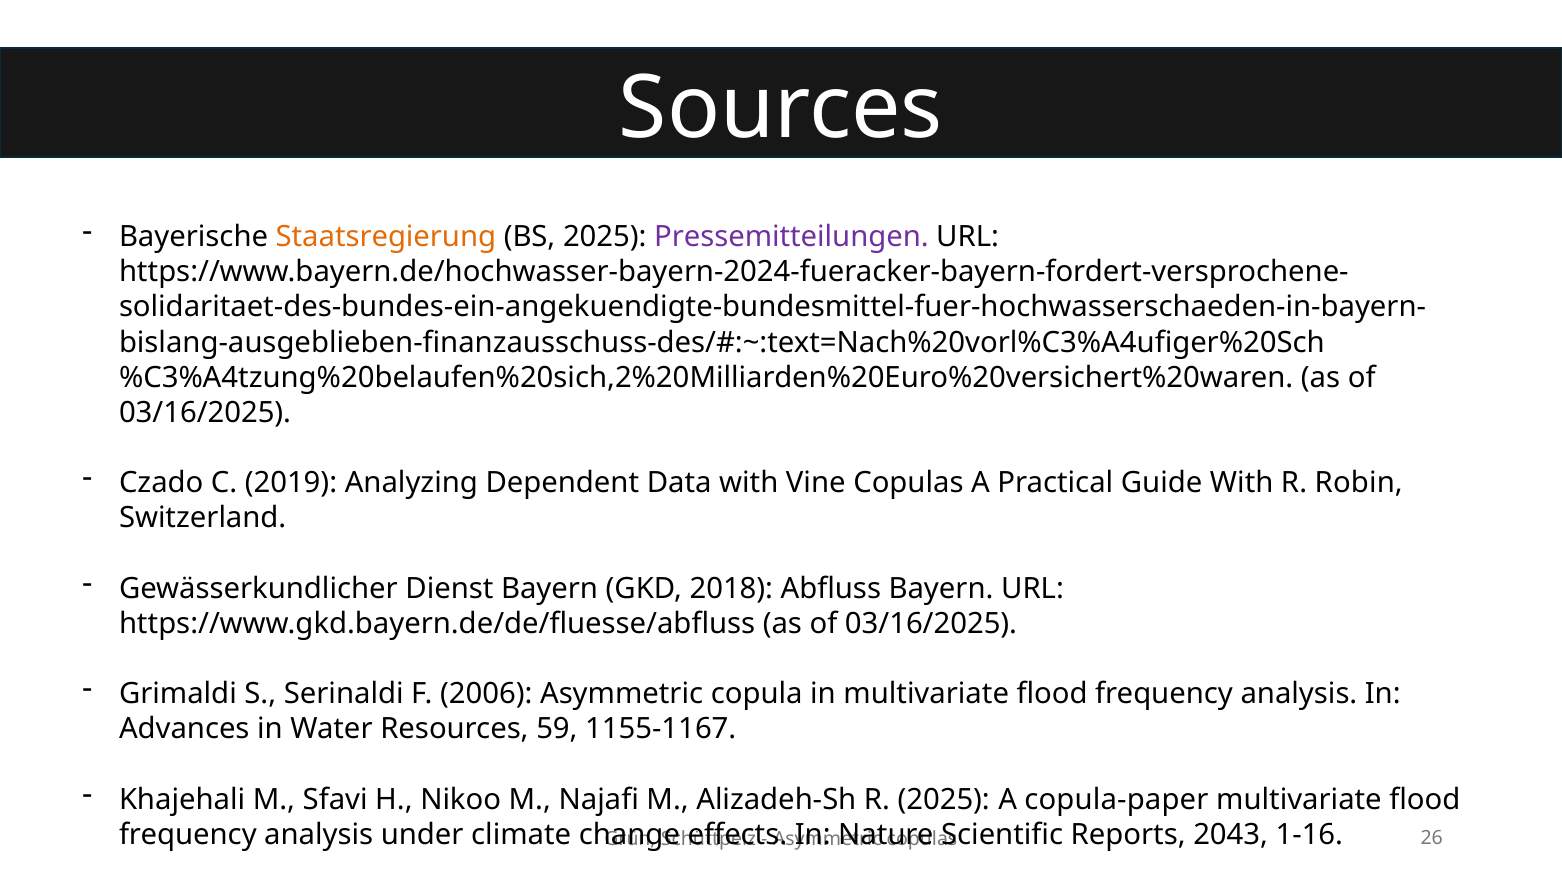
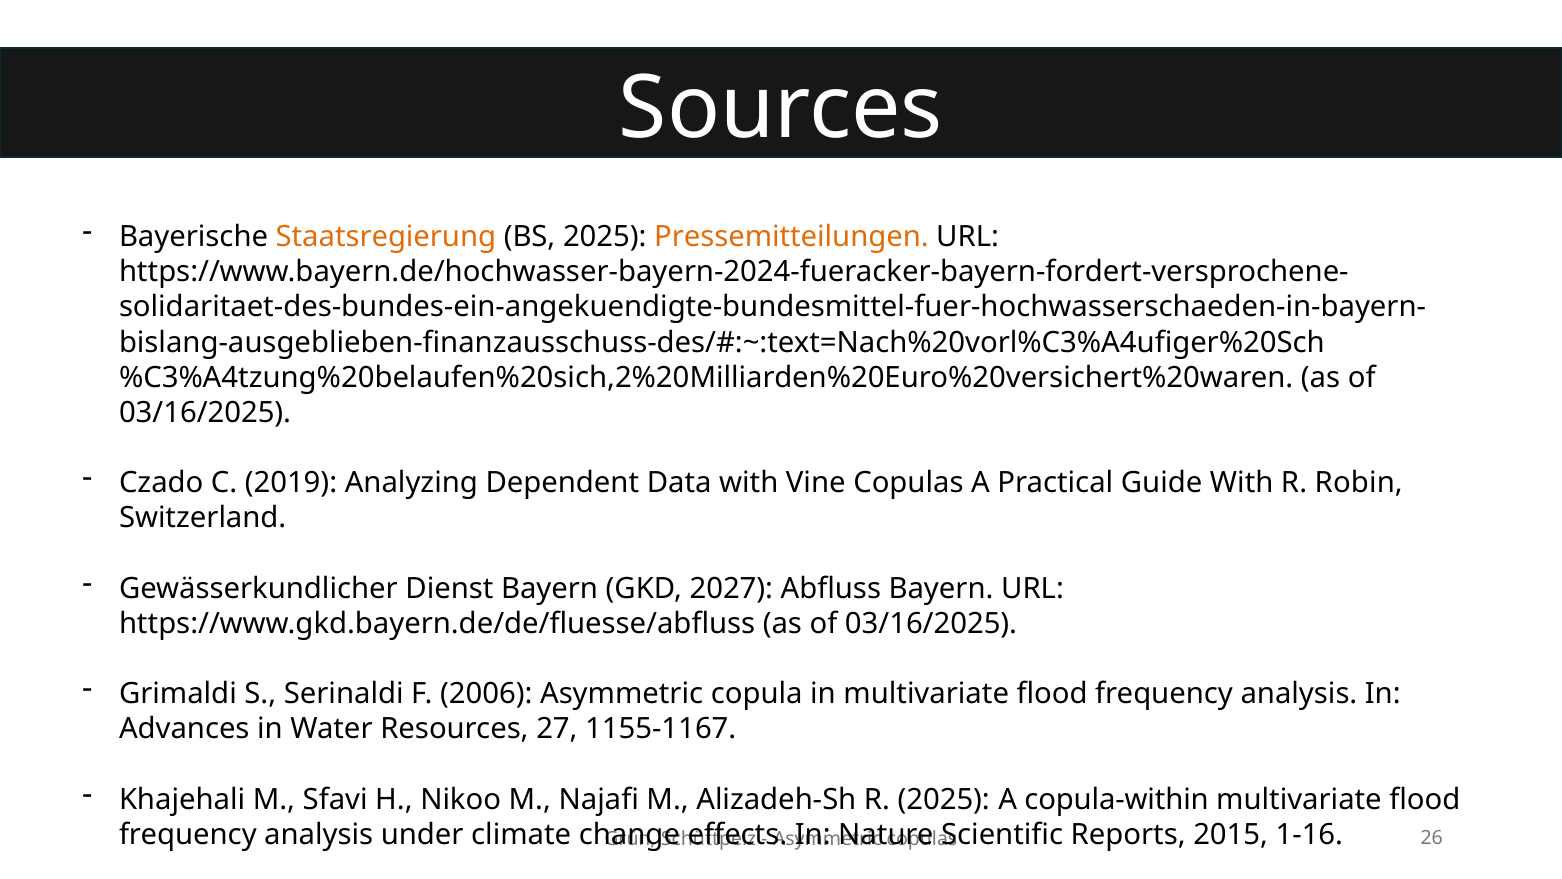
Pressemitteilungen colour: purple -> orange
2018: 2018 -> 2027
59: 59 -> 27
copula-paper: copula-paper -> copula-within
2043: 2043 -> 2015
